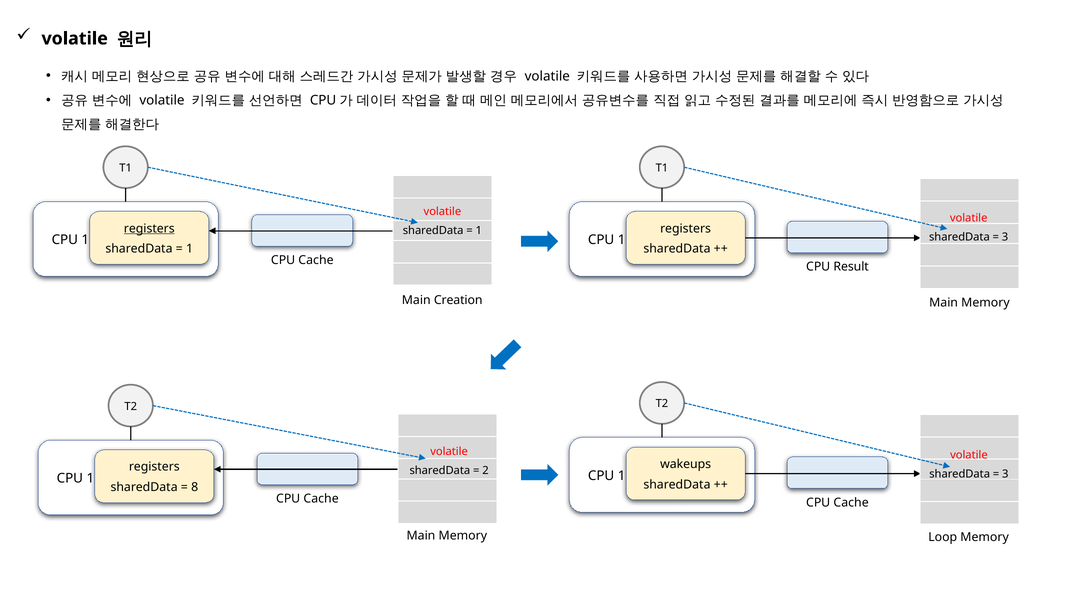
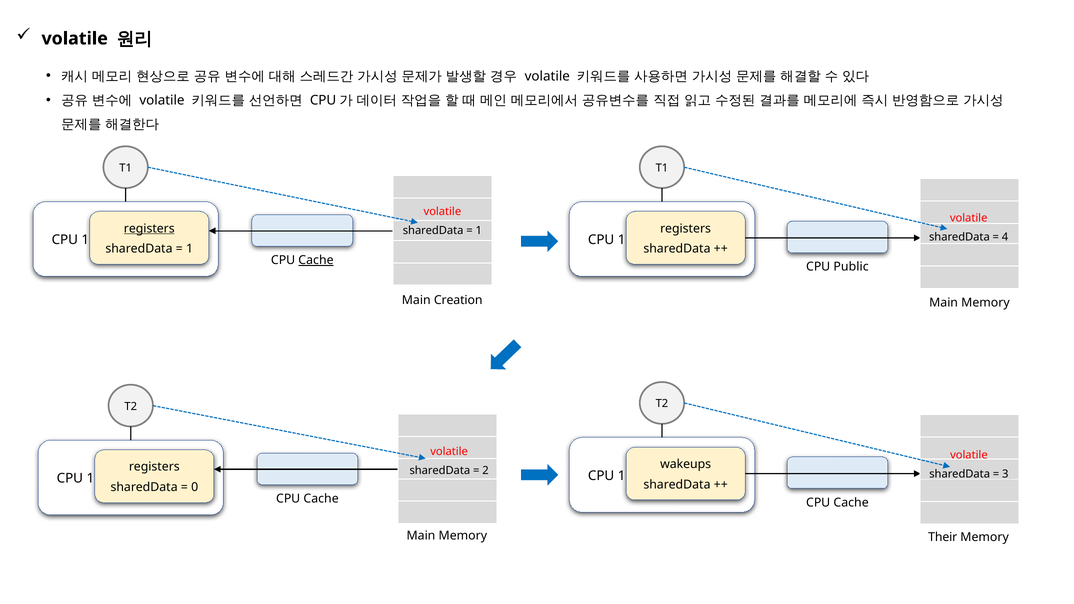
3 at (1005, 237): 3 -> 4
Cache at (316, 260) underline: none -> present
Result: Result -> Public
8: 8 -> 0
Loop: Loop -> Their
